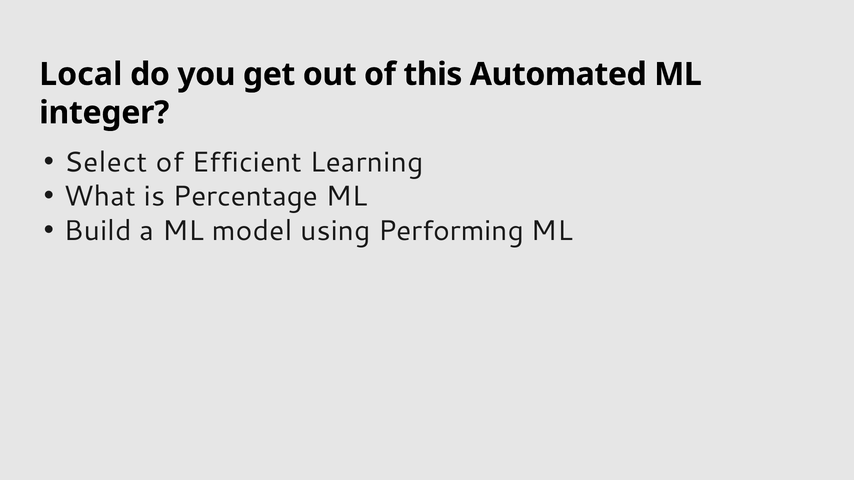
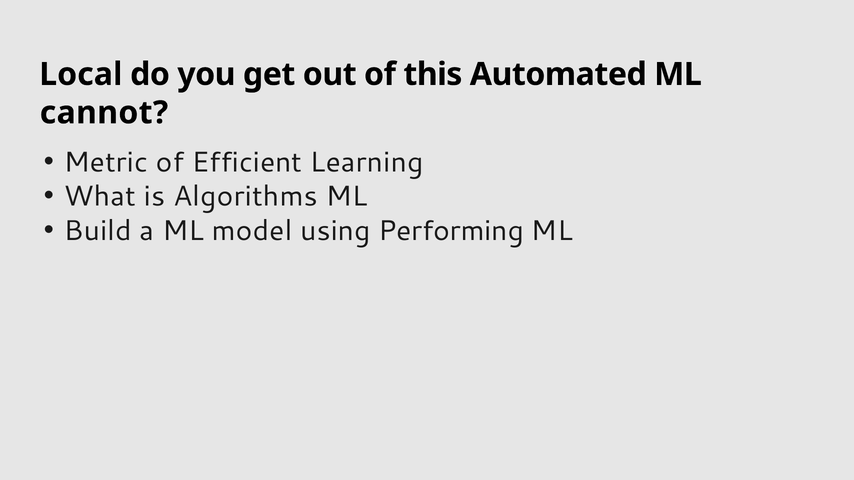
integer: integer -> cannot
Select: Select -> Metric
Percentage: Percentage -> Algorithms
